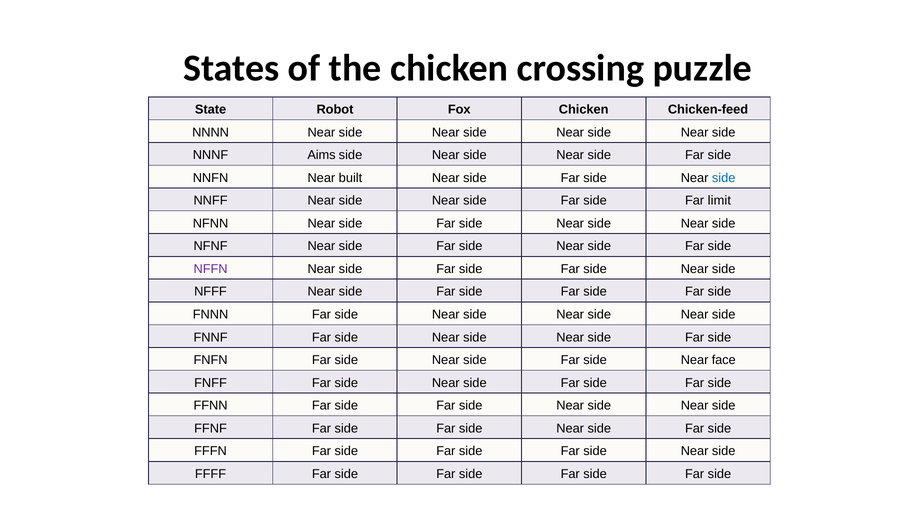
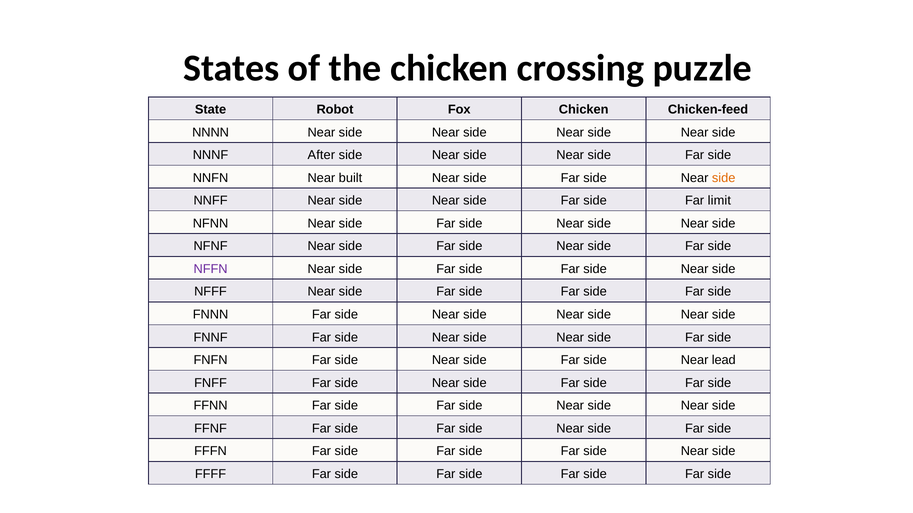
Aims: Aims -> After
side at (724, 178) colour: blue -> orange
face: face -> lead
